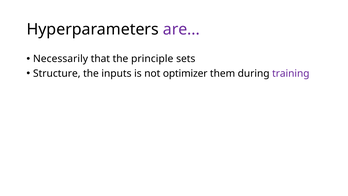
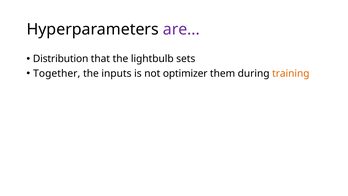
Necessarily: Necessarily -> Distribution
principle: principle -> lightbulb
Structure: Structure -> Together
training colour: purple -> orange
